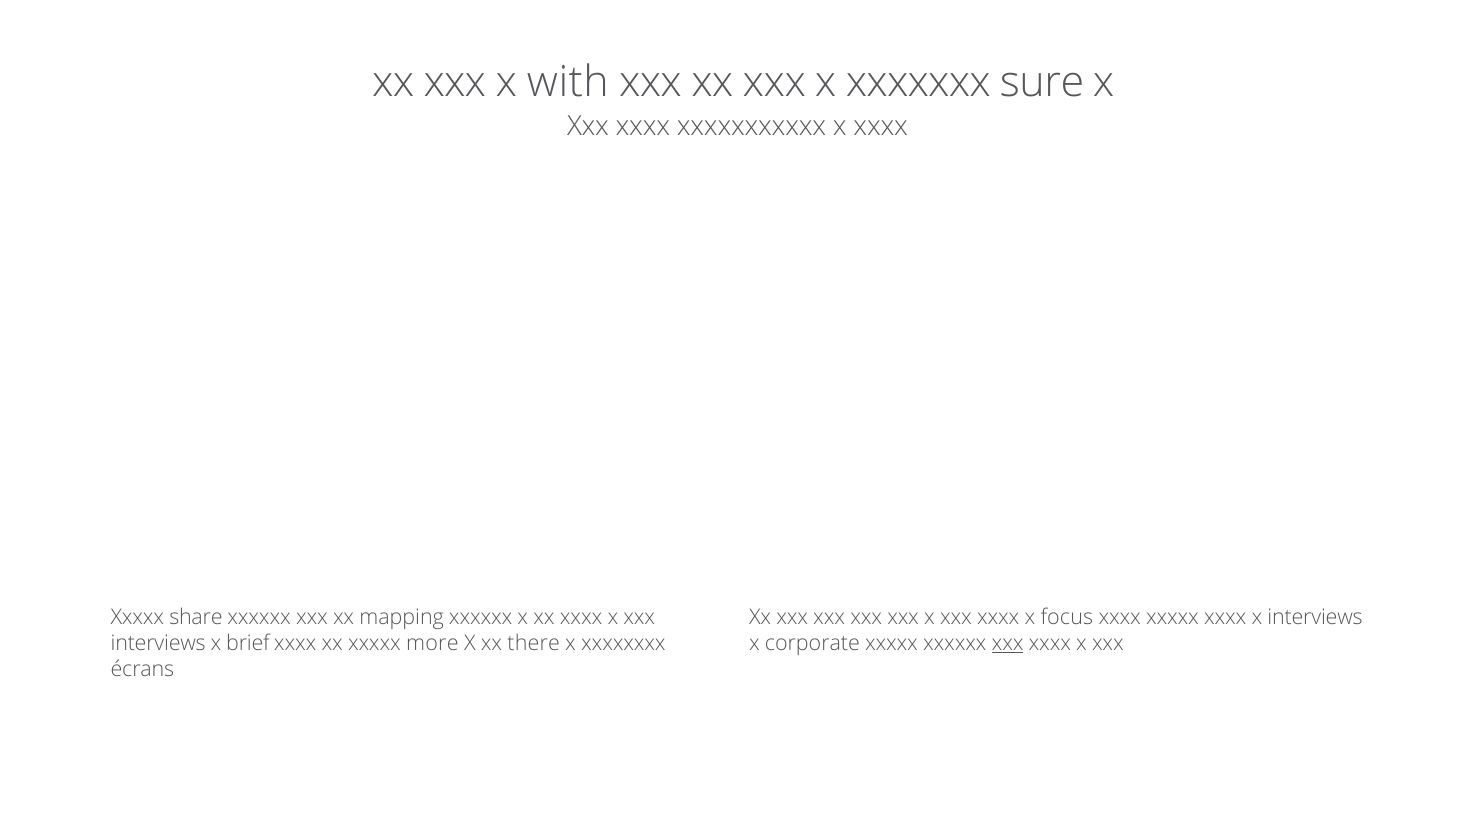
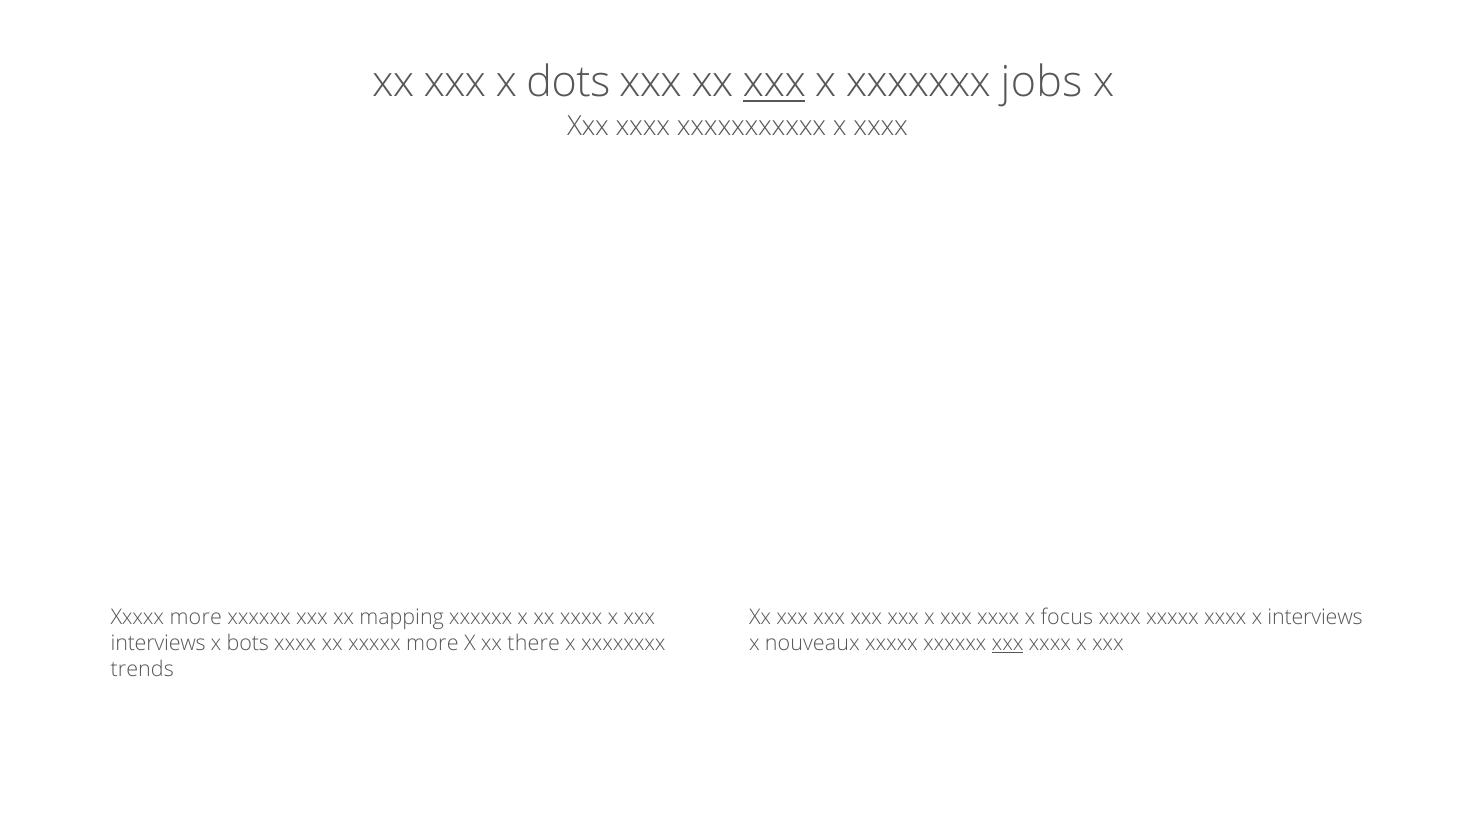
with: with -> dots
xxx at (774, 82) underline: none -> present
sure: sure -> jobs
share at (196, 617): share -> more
brief: brief -> bots
corporate: corporate -> nouveaux
écrans: écrans -> trends
